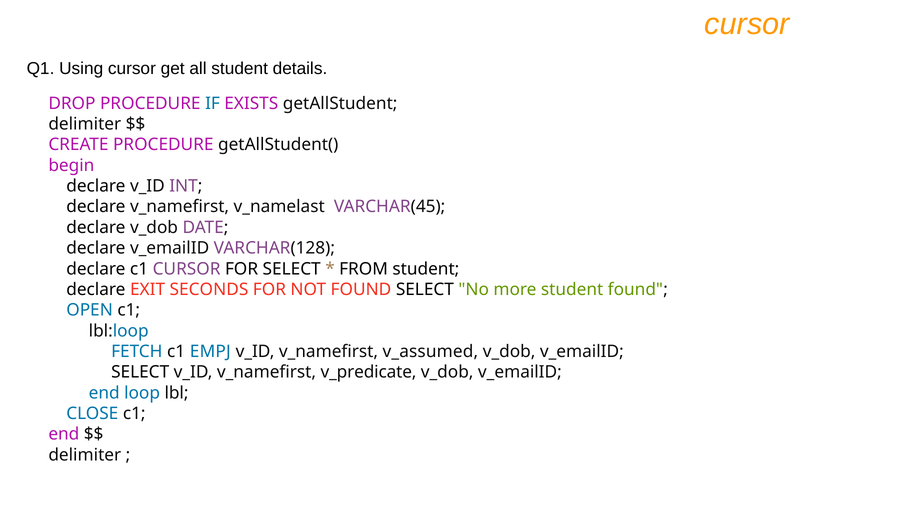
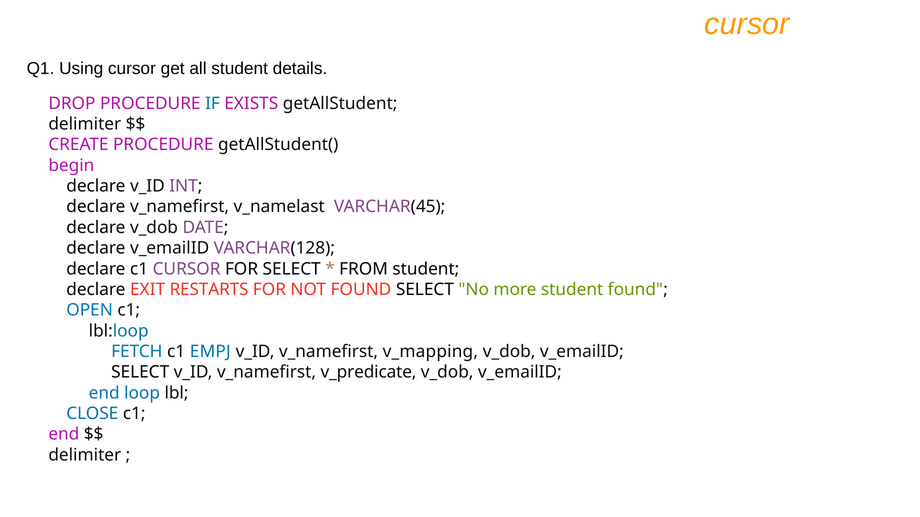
SECONDS: SECONDS -> RESTARTS
v_assumed: v_assumed -> v_mapping
